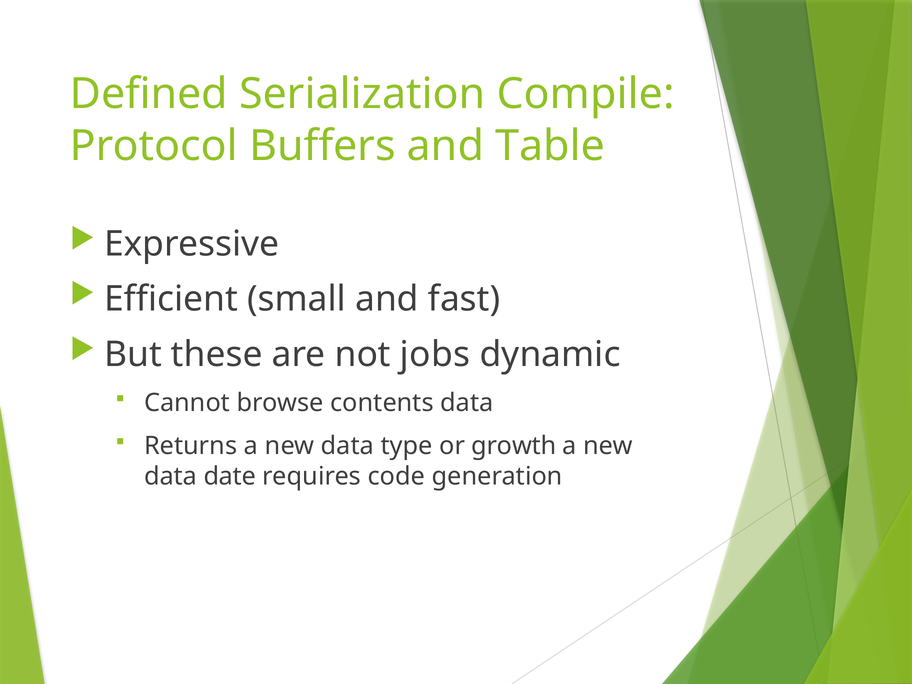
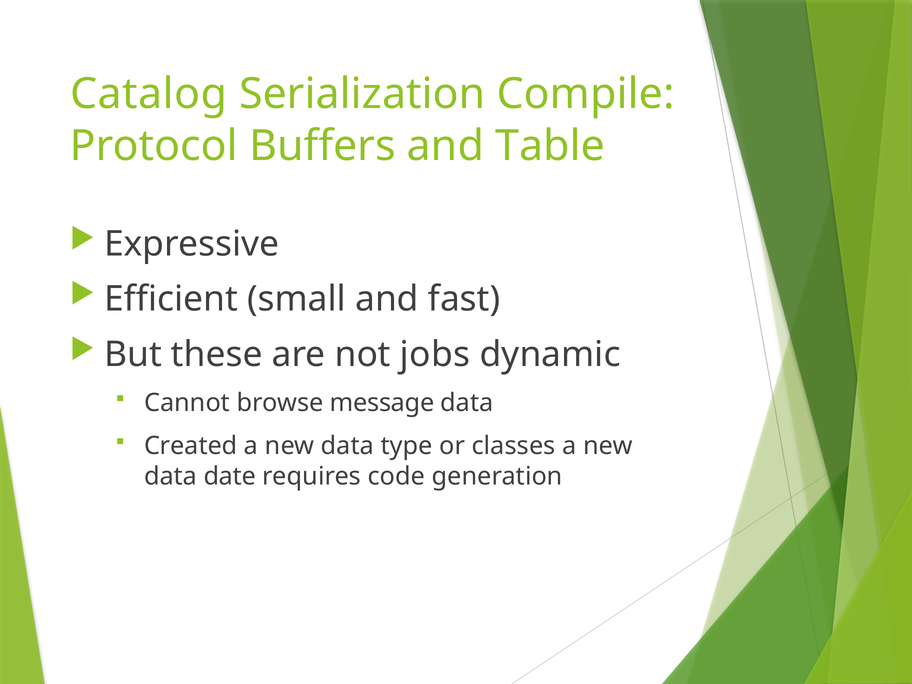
Defined: Defined -> Catalog
contents: contents -> message
Returns: Returns -> Created
growth: growth -> classes
